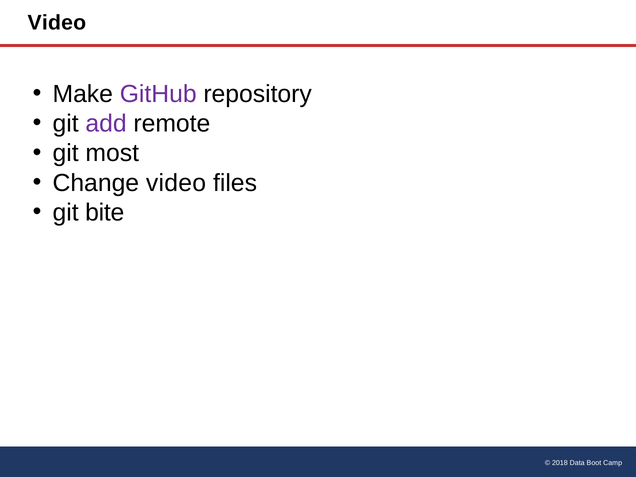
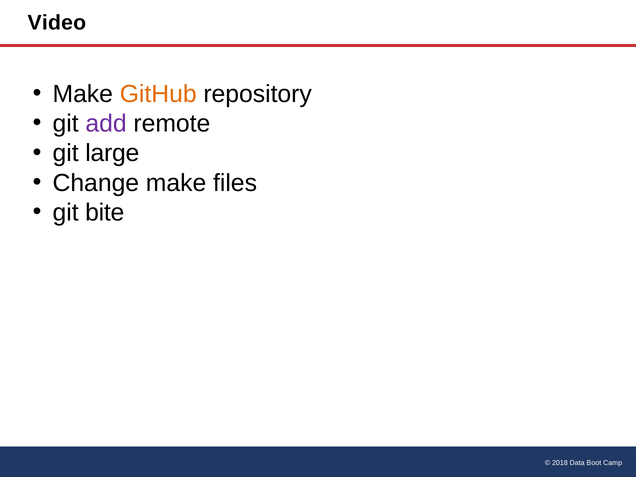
GitHub colour: purple -> orange
most: most -> large
Change video: video -> make
